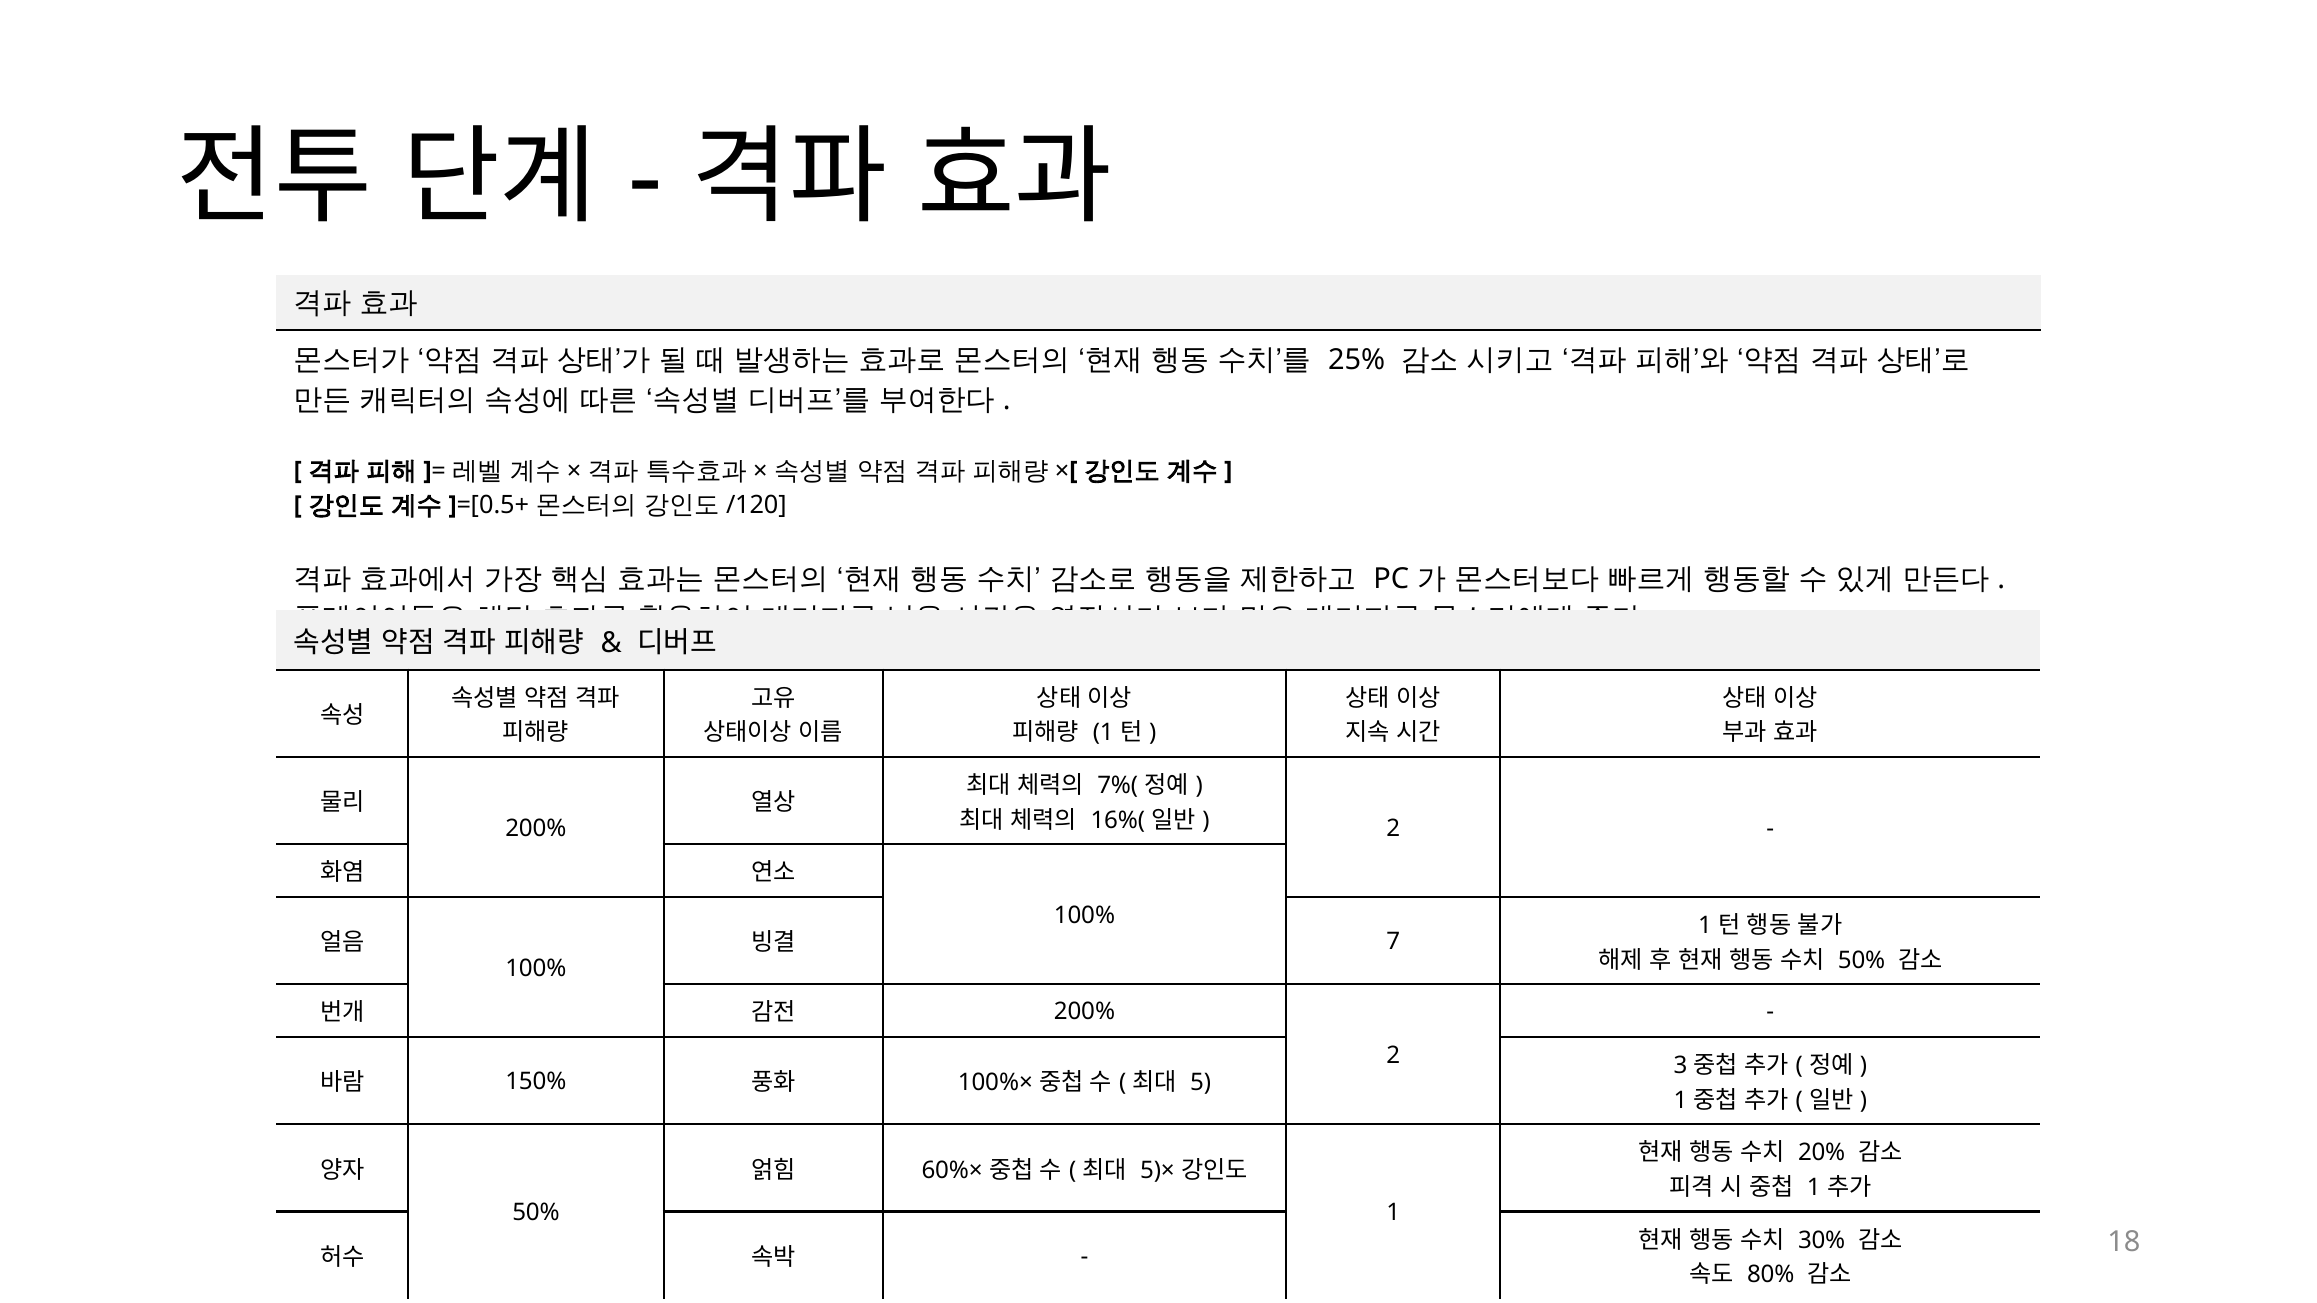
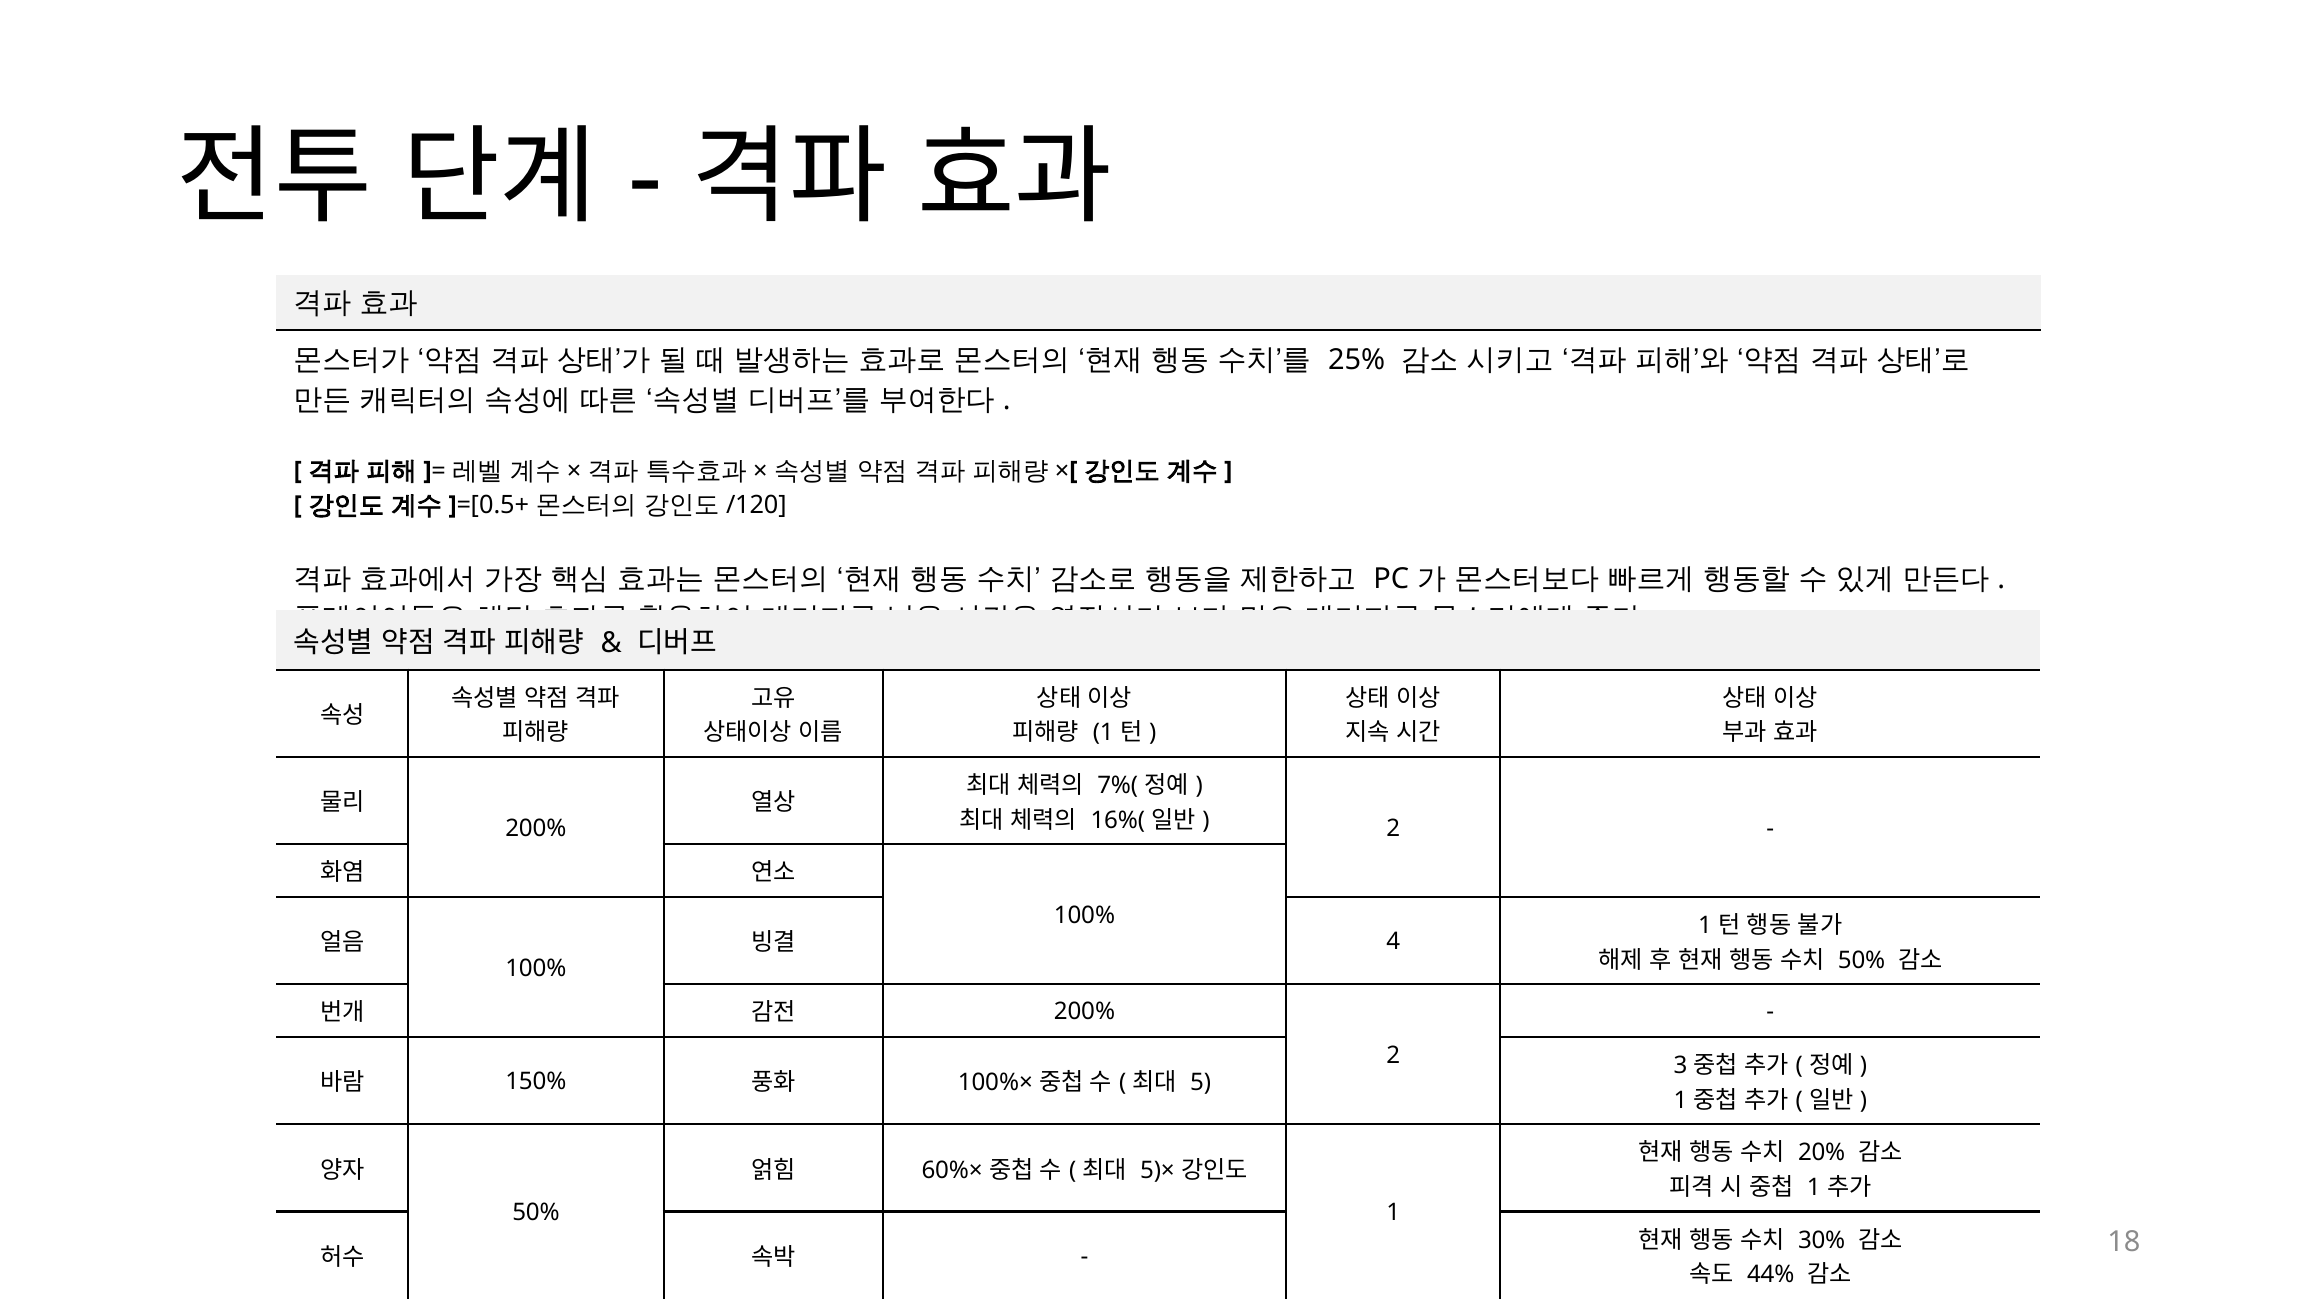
7: 7 -> 4
80%: 80% -> 44%
